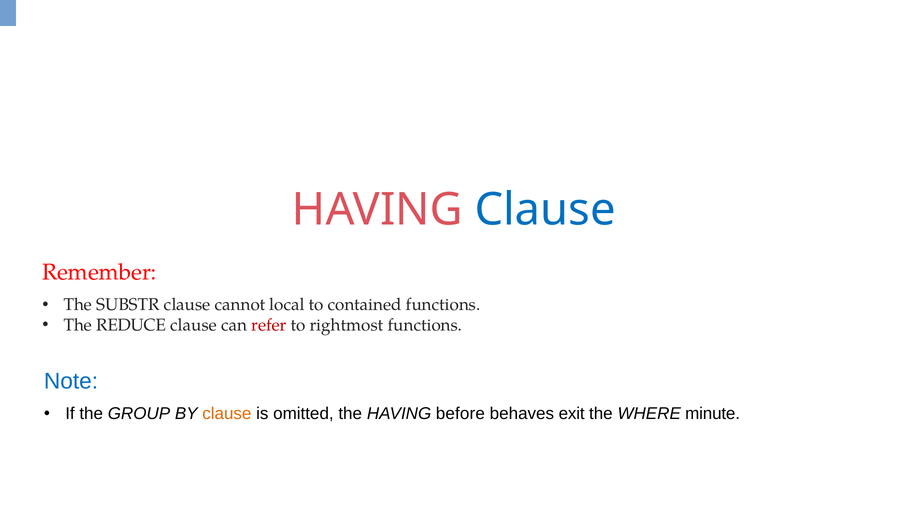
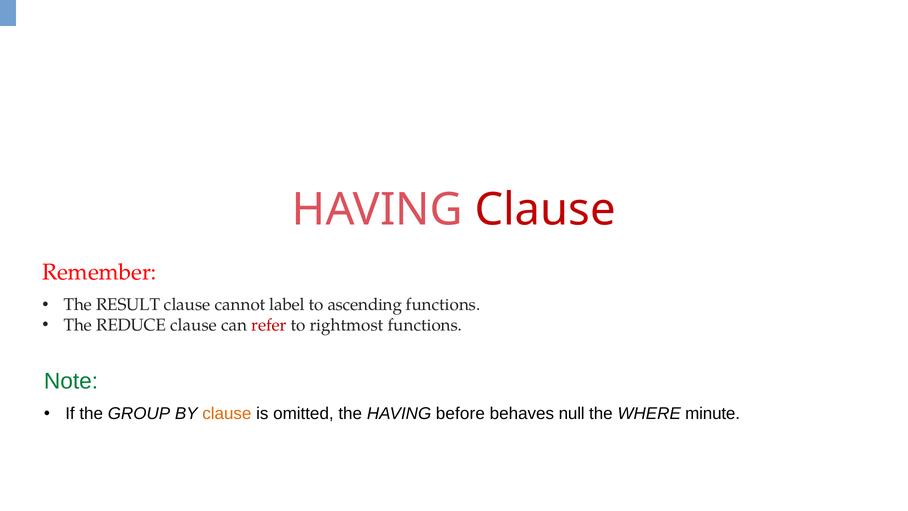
Clause at (545, 210) colour: blue -> red
SUBSTR: SUBSTR -> RESULT
local: local -> label
contained: contained -> ascending
Note colour: blue -> green
exit: exit -> null
